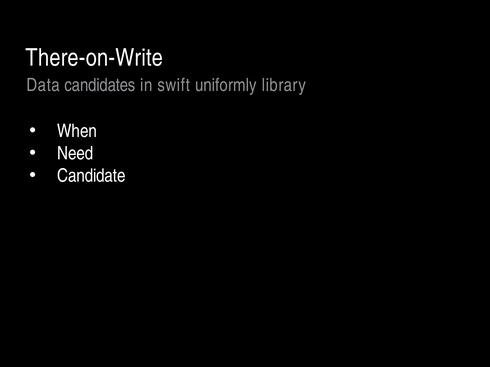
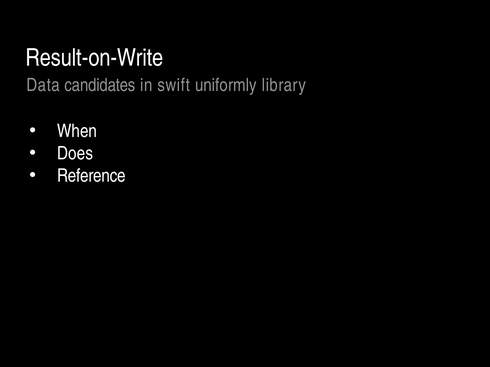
There-on-Write: There-on-Write -> Result-on-Write
Need: Need -> Does
Candidate: Candidate -> Reference
